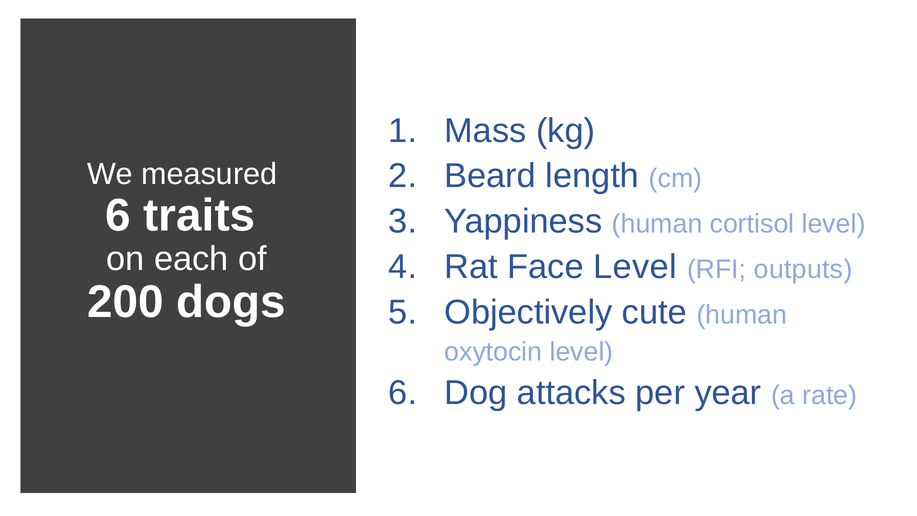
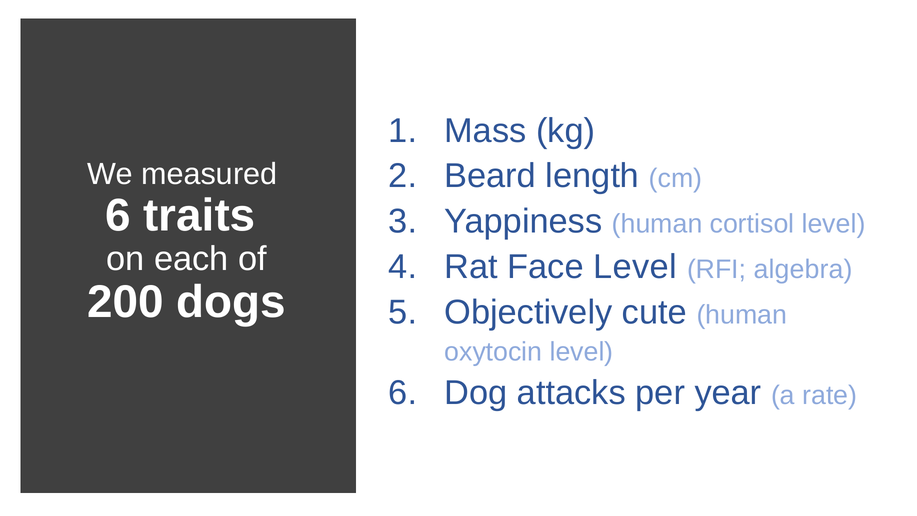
outputs: outputs -> algebra
